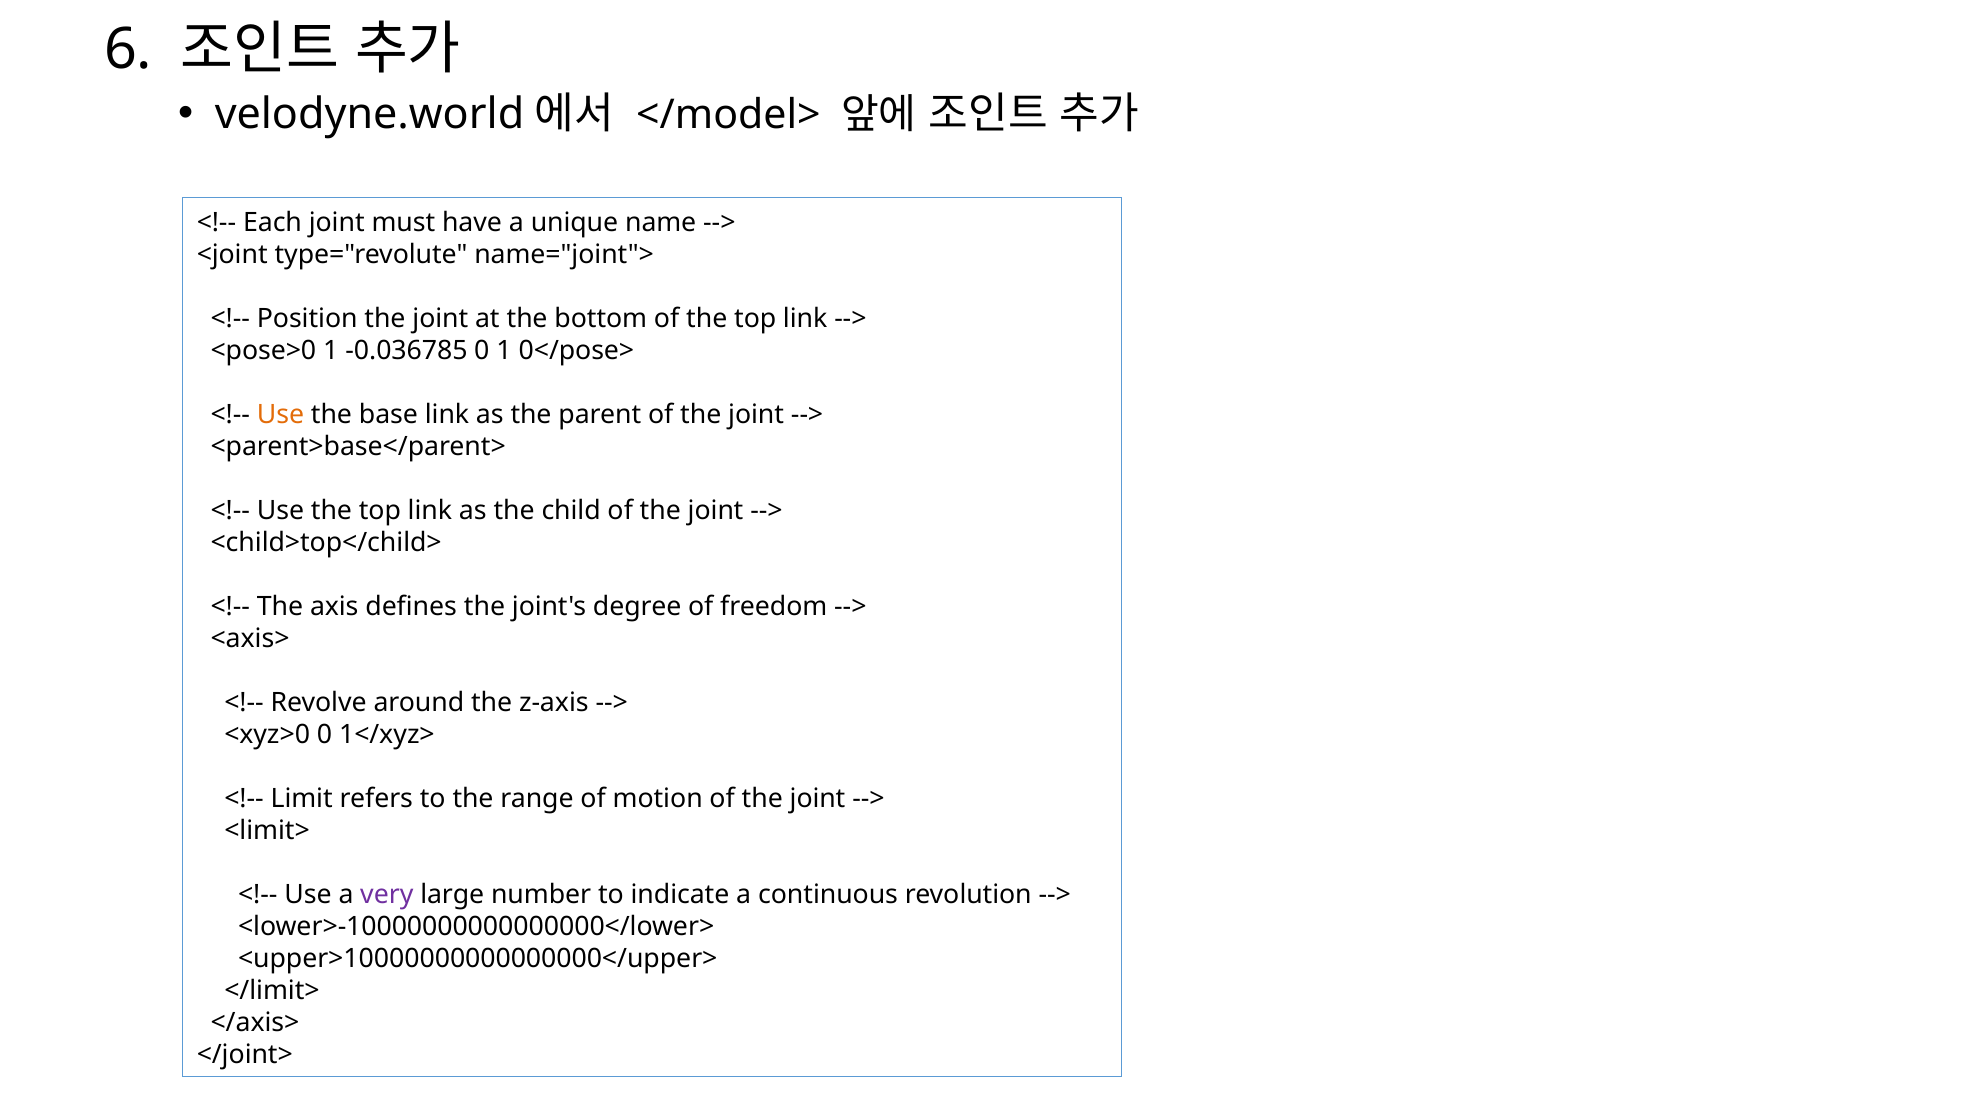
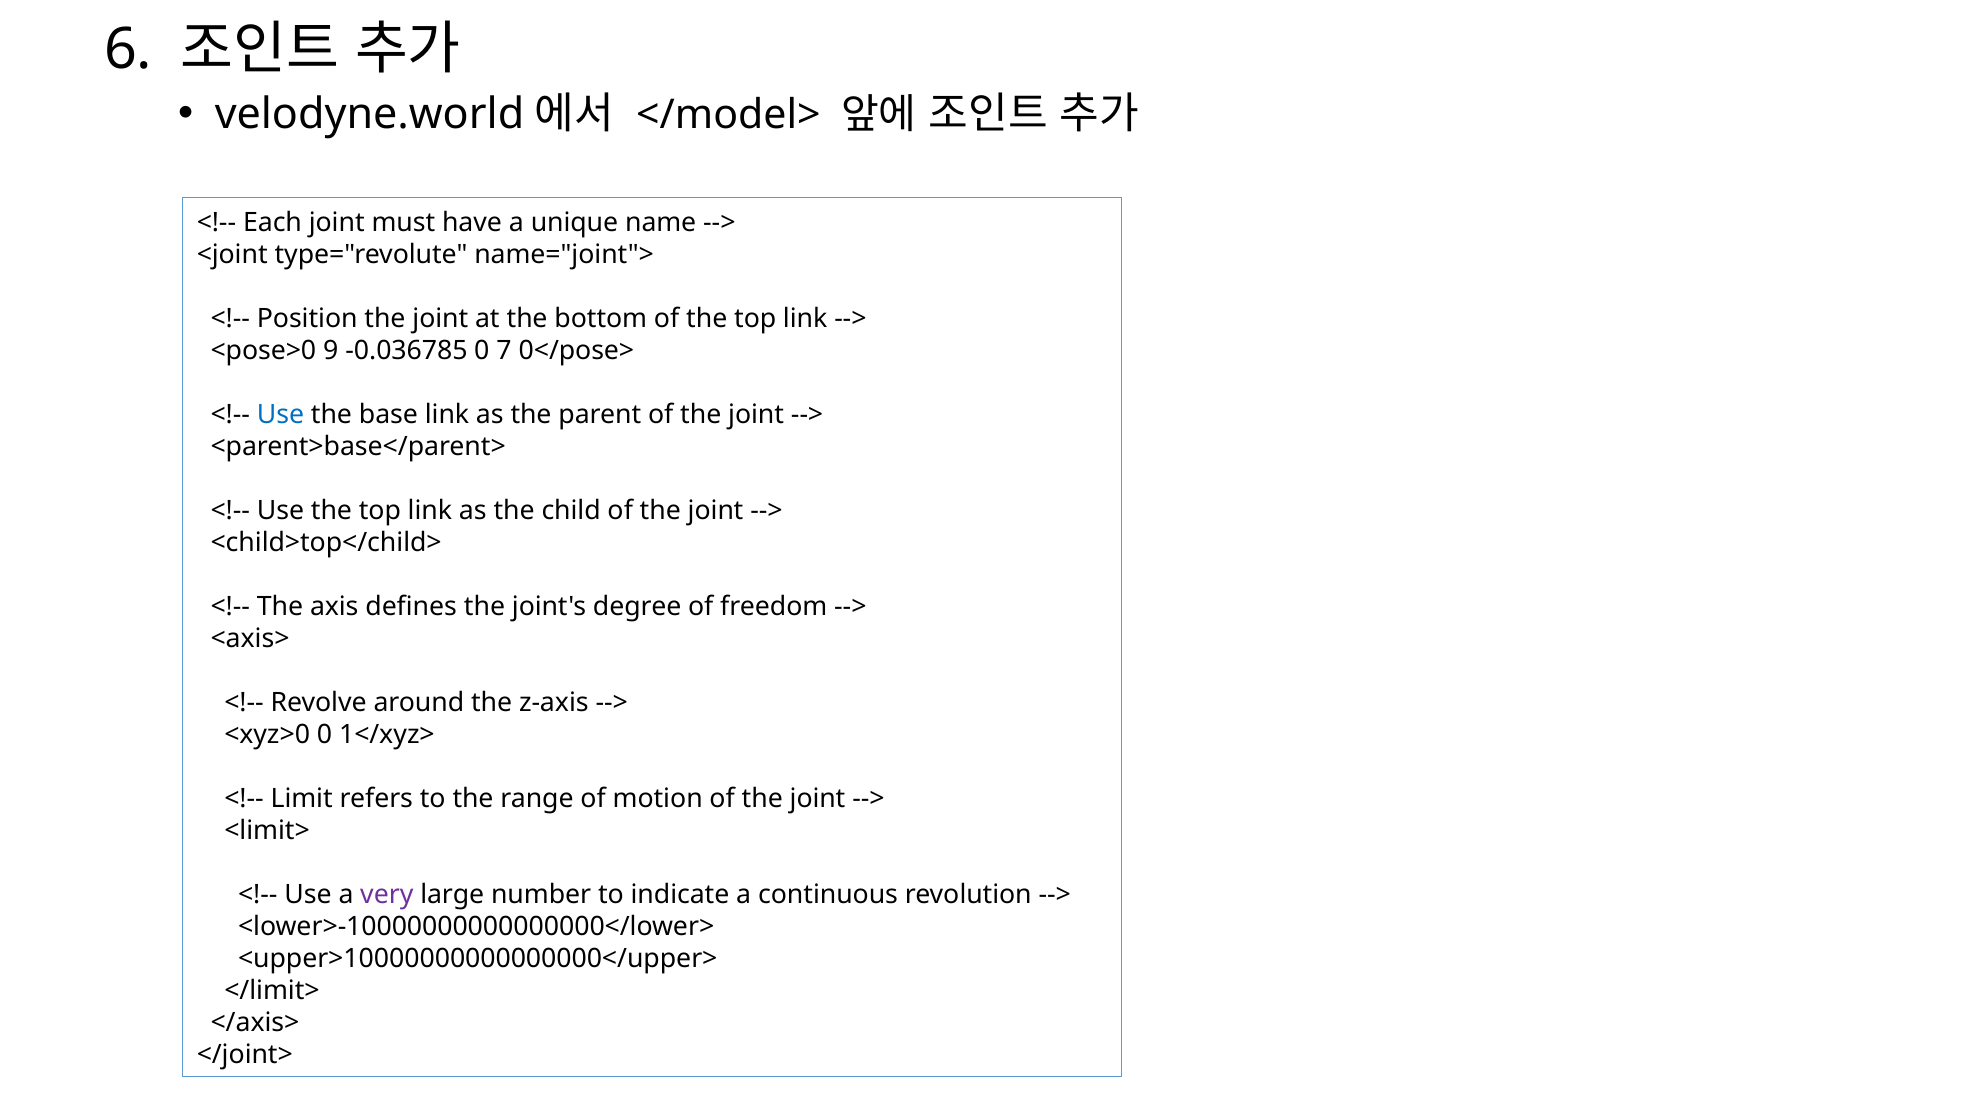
<pose>0 1: 1 -> 9
0 1: 1 -> 7
Use at (280, 415) colour: orange -> blue
